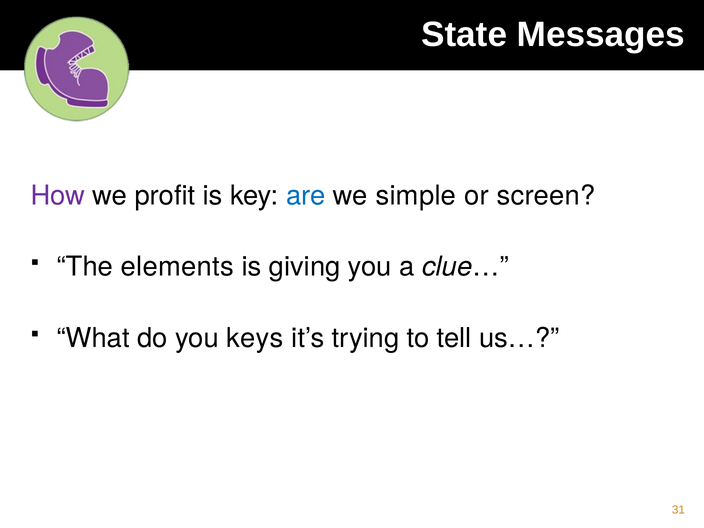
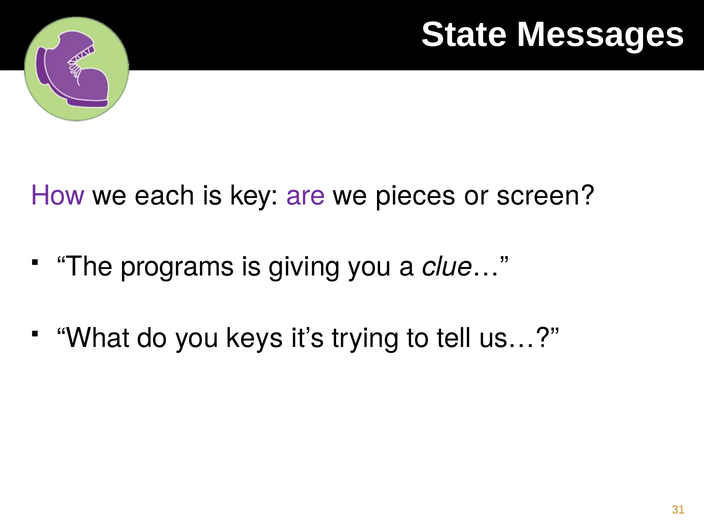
profit: profit -> each
are colour: blue -> purple
simple: simple -> pieces
elements: elements -> programs
